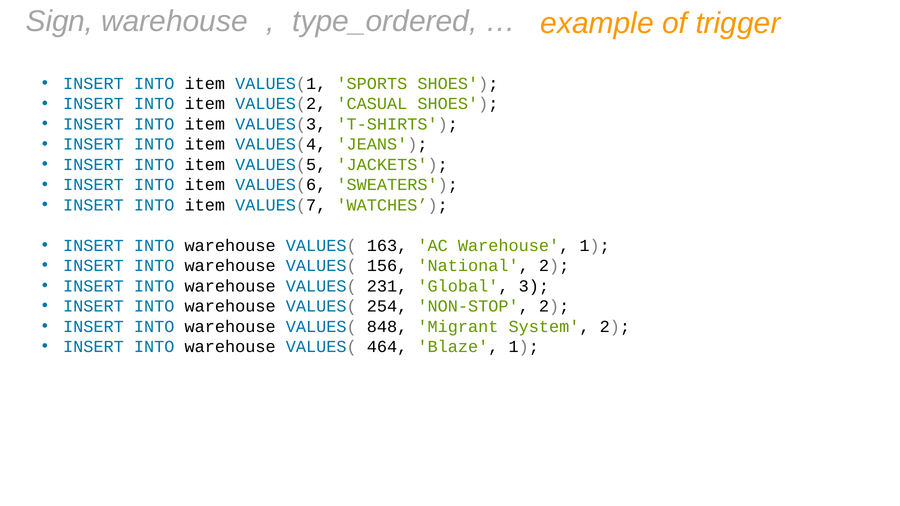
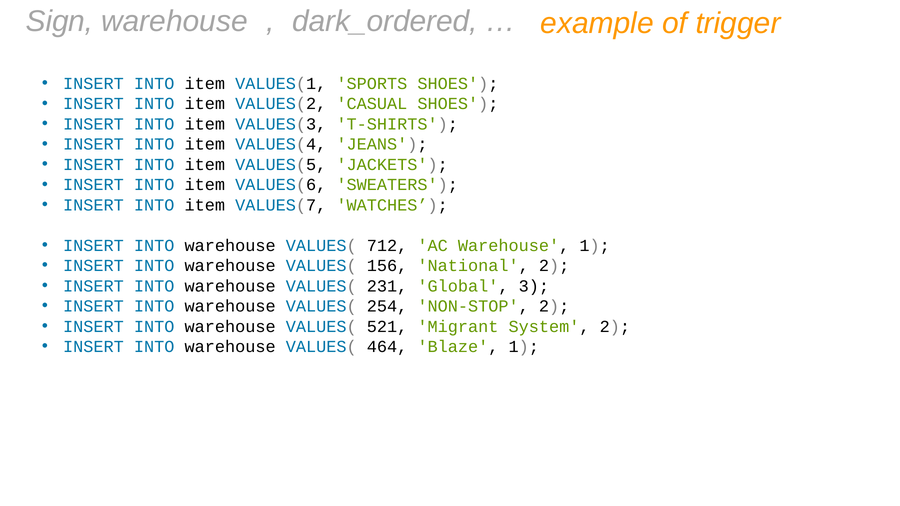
type_ordered: type_ordered -> dark_ordered
163: 163 -> 712
848: 848 -> 521
